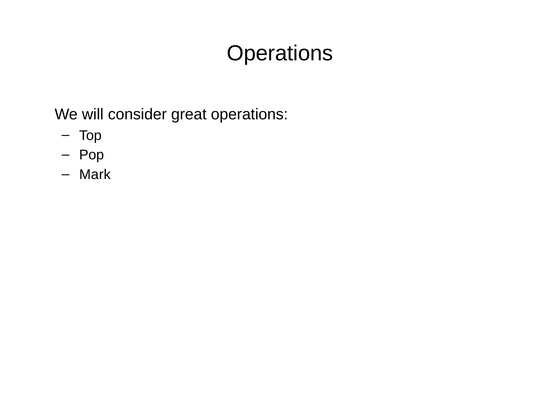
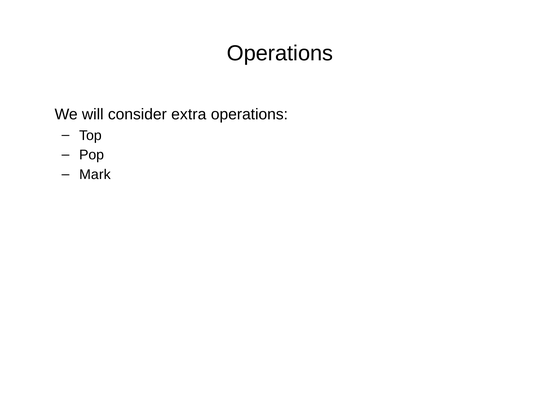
great: great -> extra
